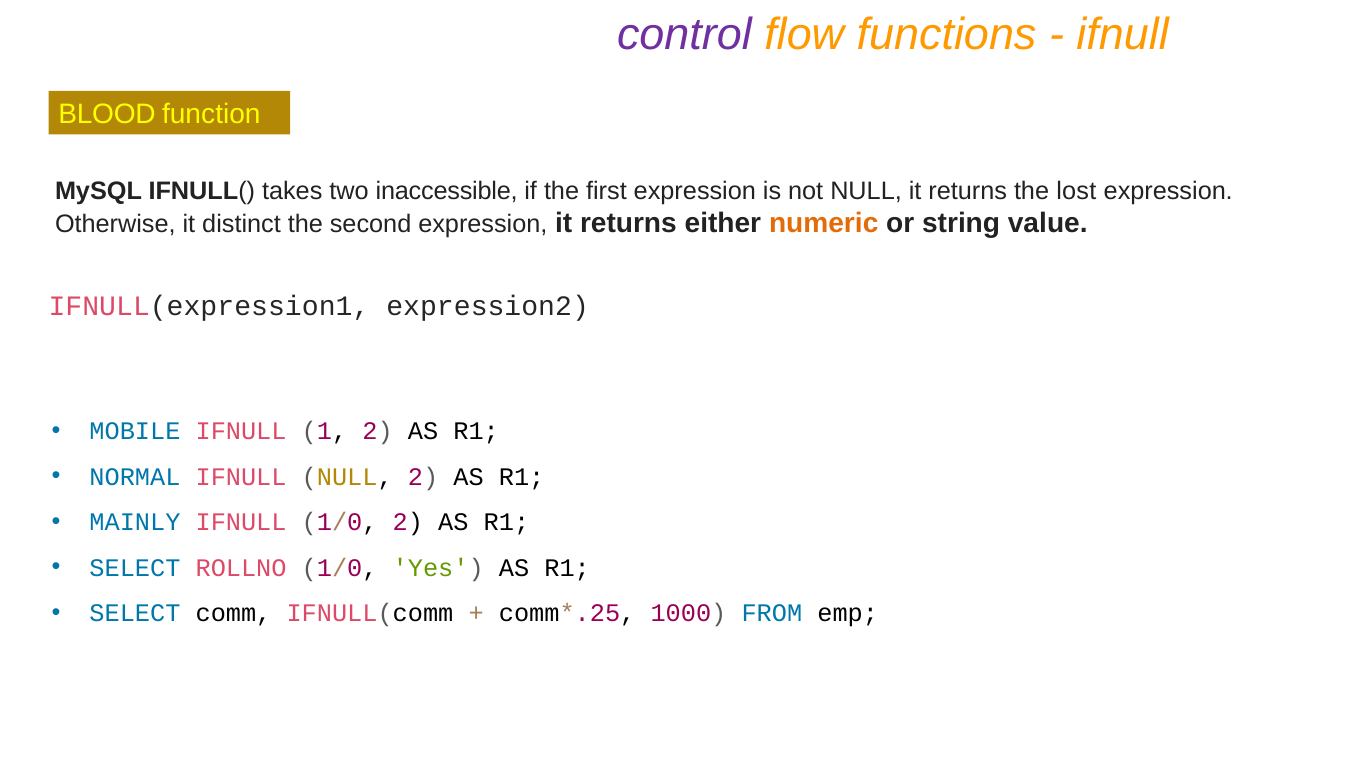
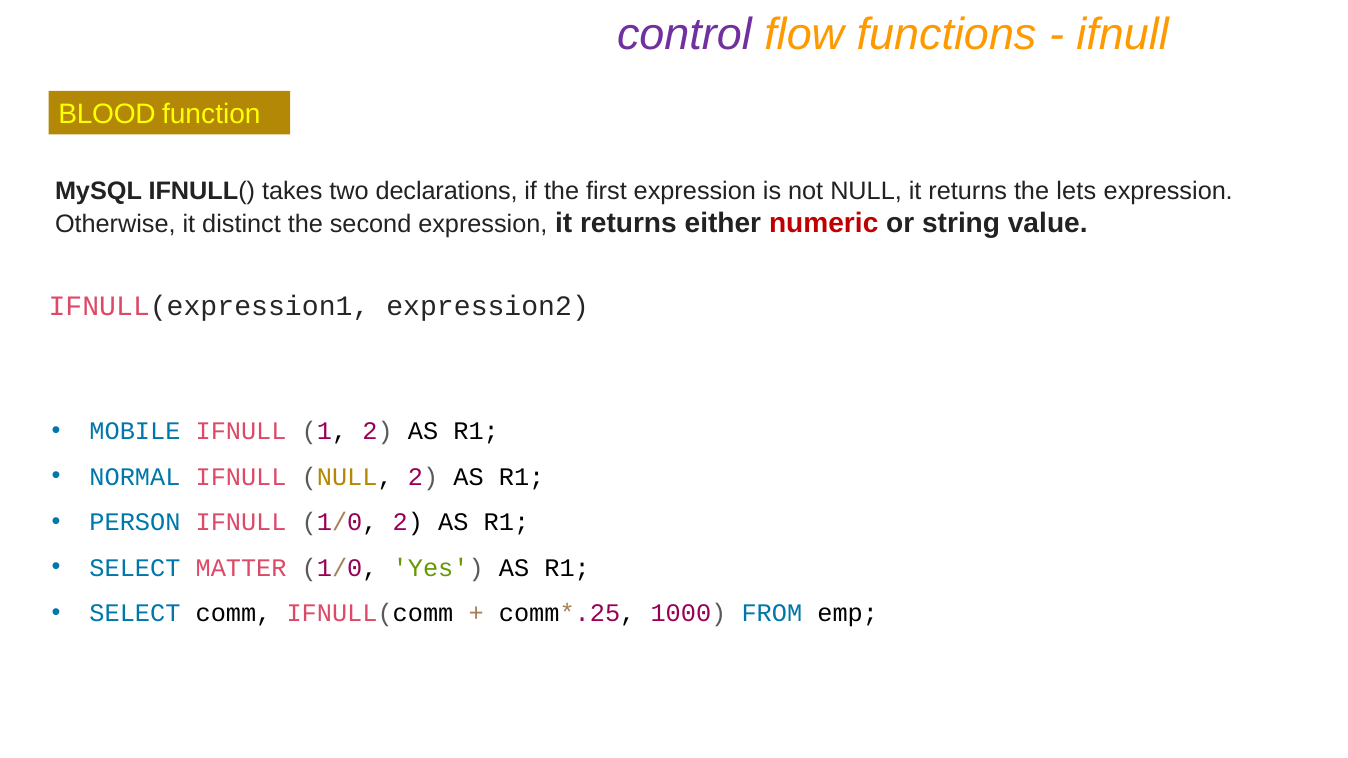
inaccessible: inaccessible -> declarations
lost: lost -> lets
numeric colour: orange -> red
MAINLY: MAINLY -> PERSON
ROLLNO: ROLLNO -> MATTER
